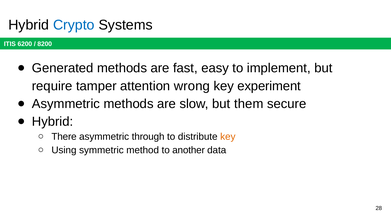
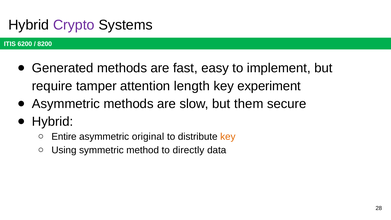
Crypto colour: blue -> purple
wrong: wrong -> length
There: There -> Entire
through: through -> original
another: another -> directly
